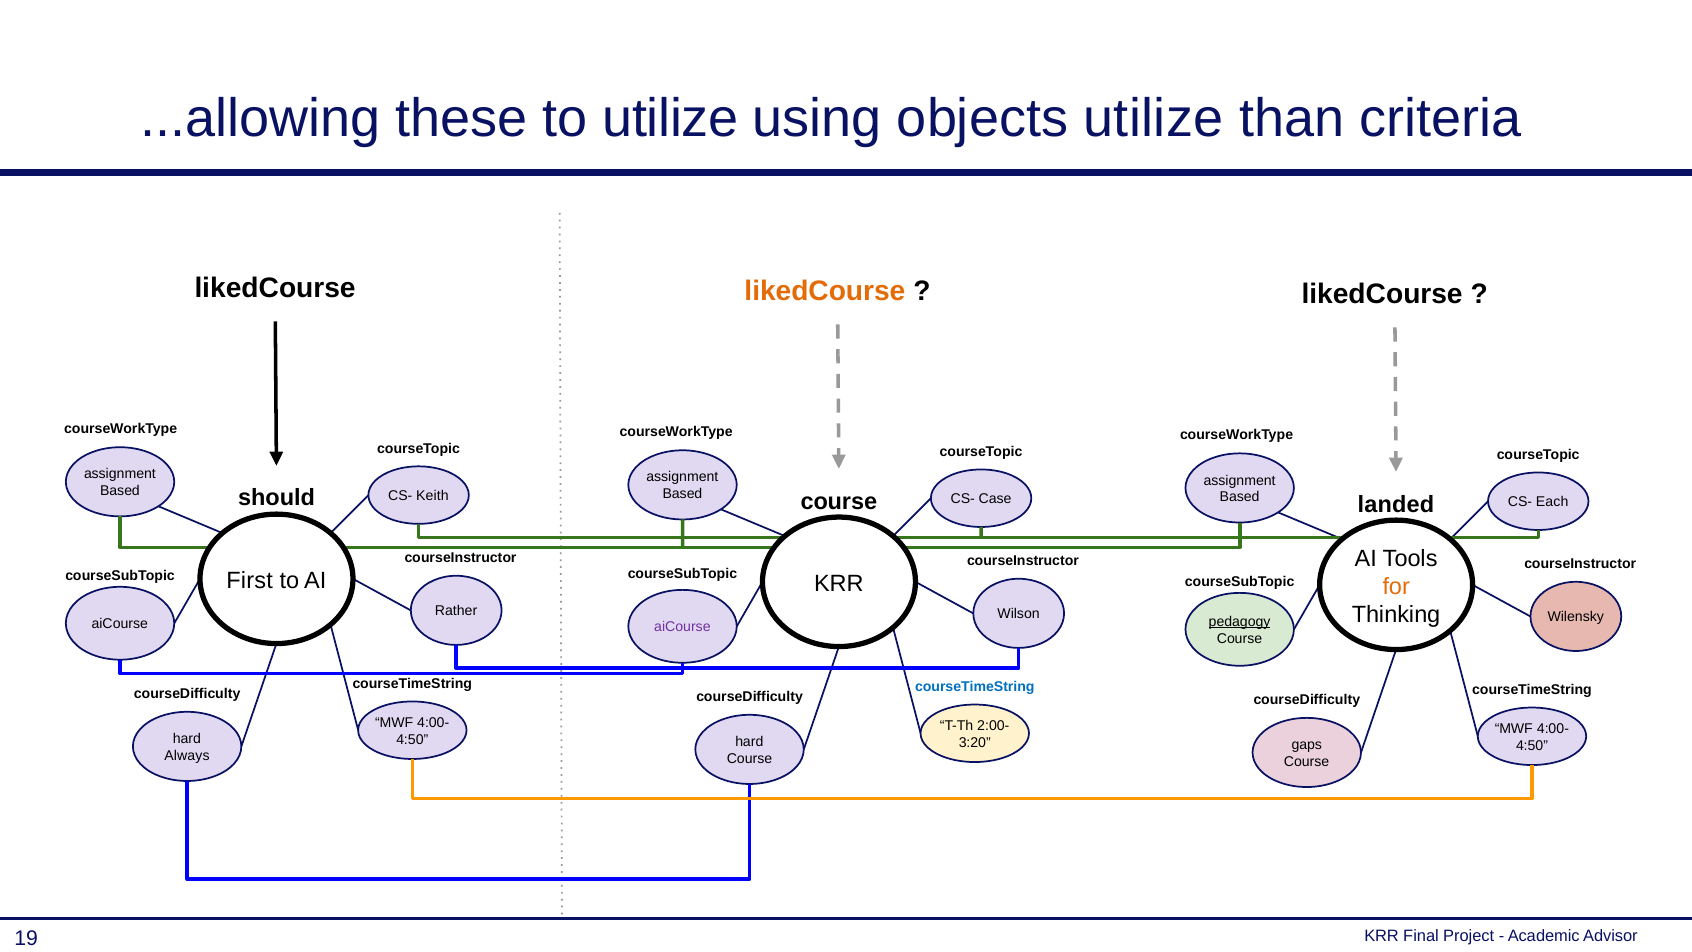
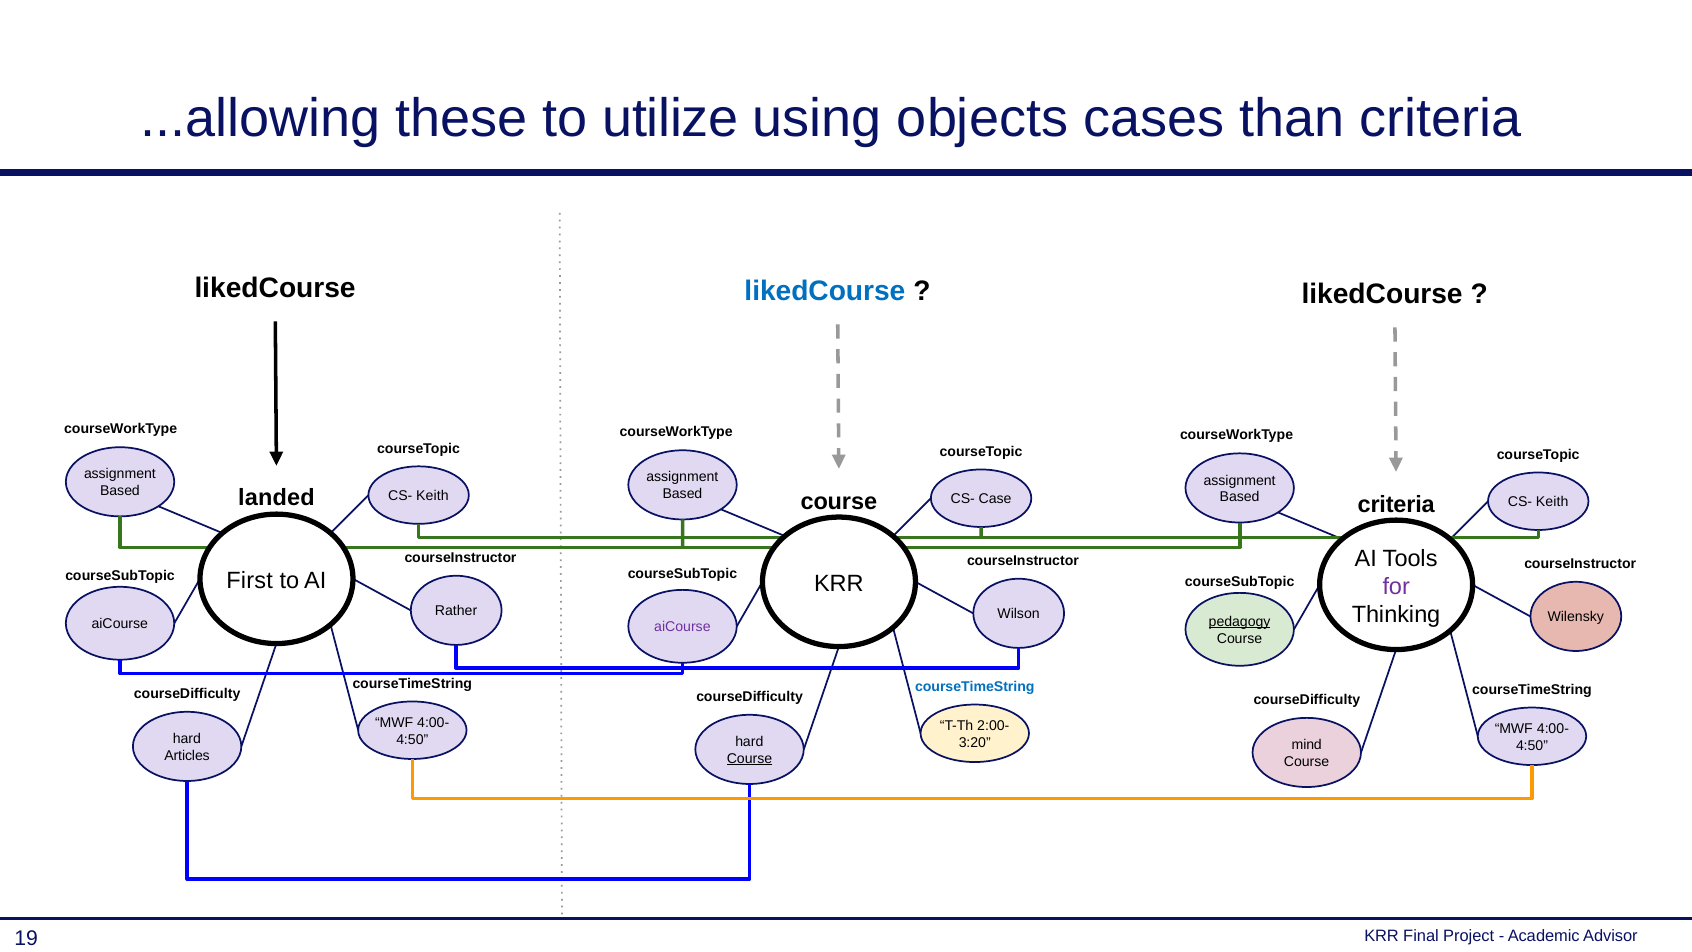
objects utilize: utilize -> cases
likedCourse at (825, 291) colour: orange -> blue
should: should -> landed
landed at (1396, 504): landed -> criteria
Each at (1552, 502): Each -> Keith
for colour: orange -> purple
gaps: gaps -> mind
Always: Always -> Articles
Course at (749, 759) underline: none -> present
